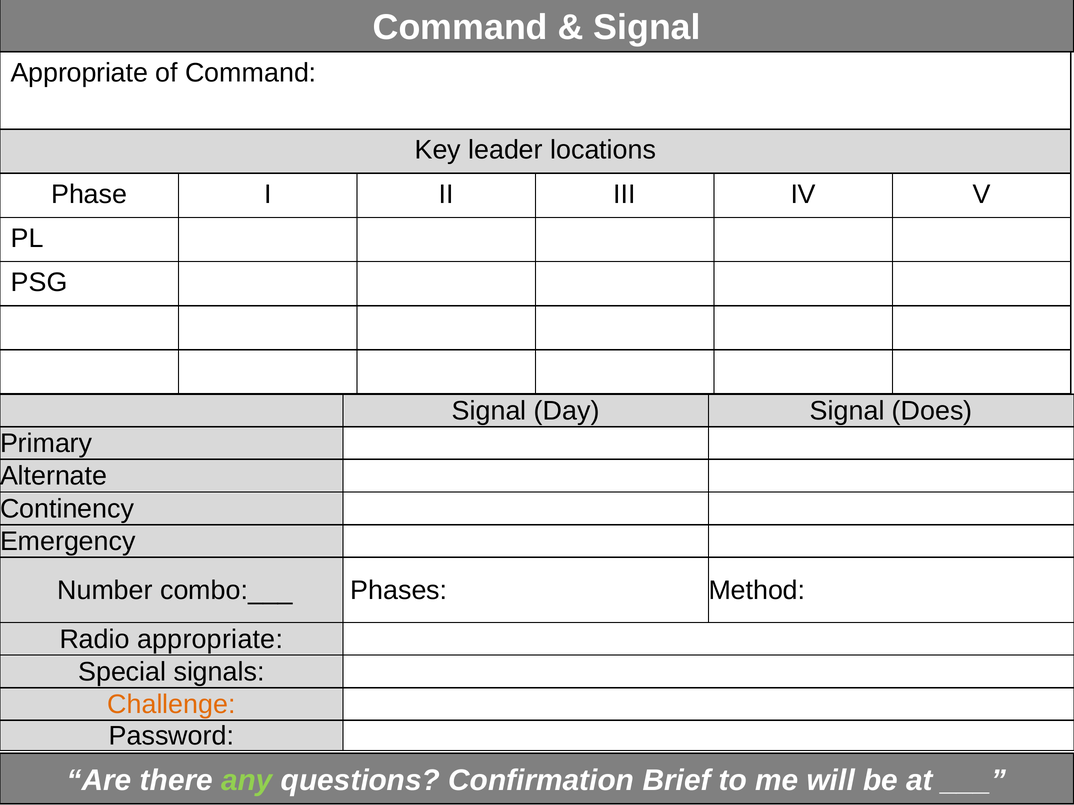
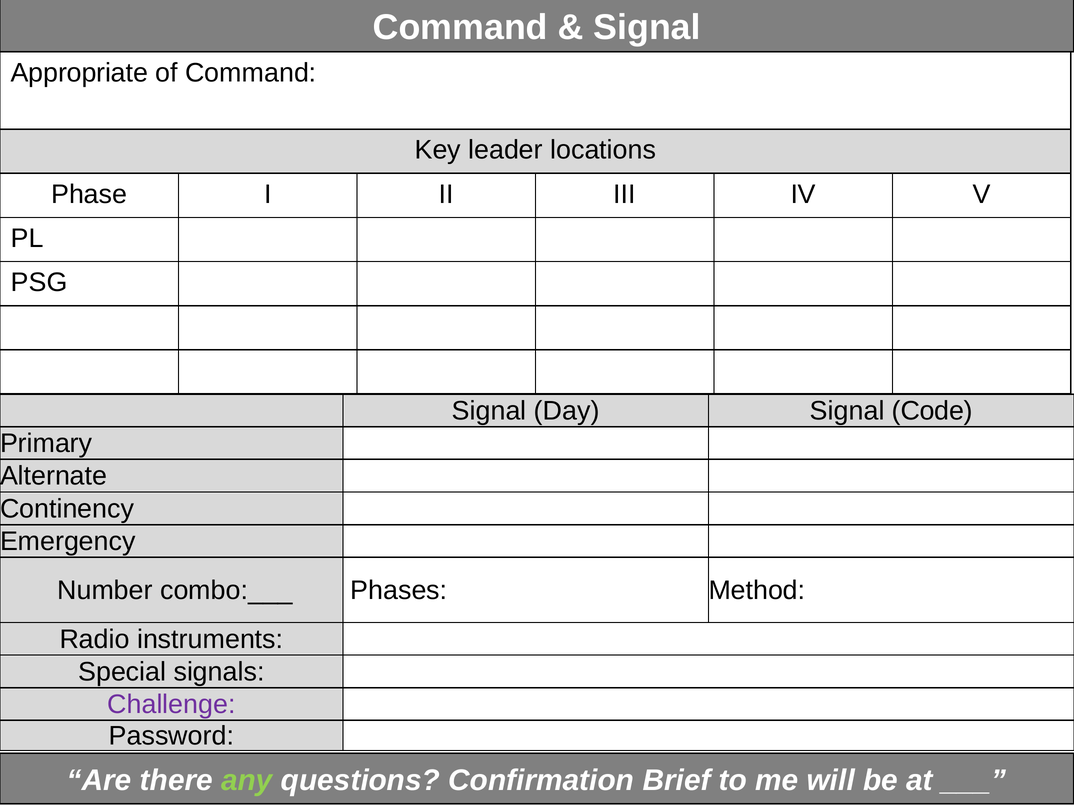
Does: Does -> Code
Radio appropriate: appropriate -> instruments
Challenge colour: orange -> purple
